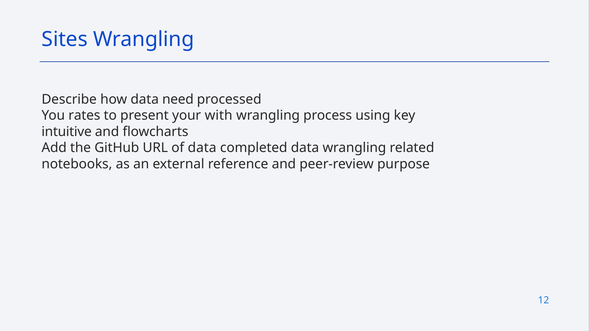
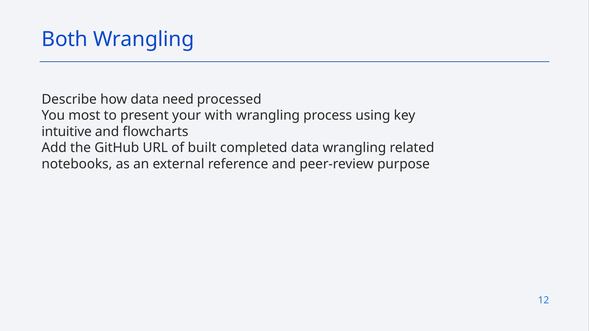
Sites: Sites -> Both
rates: rates -> most
of data: data -> built
